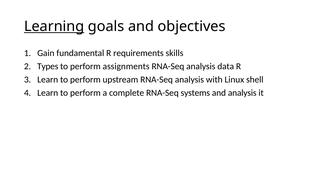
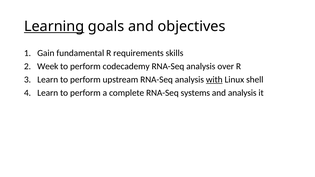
Types: Types -> Week
assignments: assignments -> codecademy
data: data -> over
with underline: none -> present
